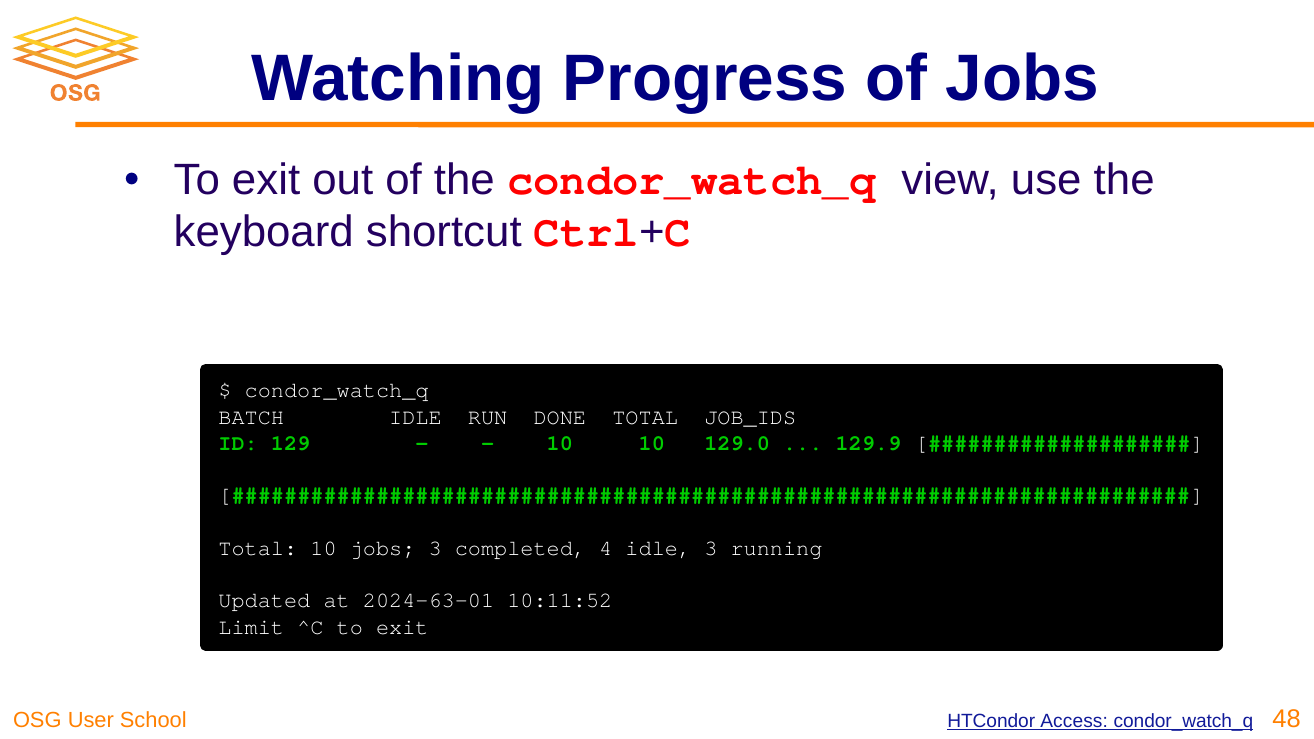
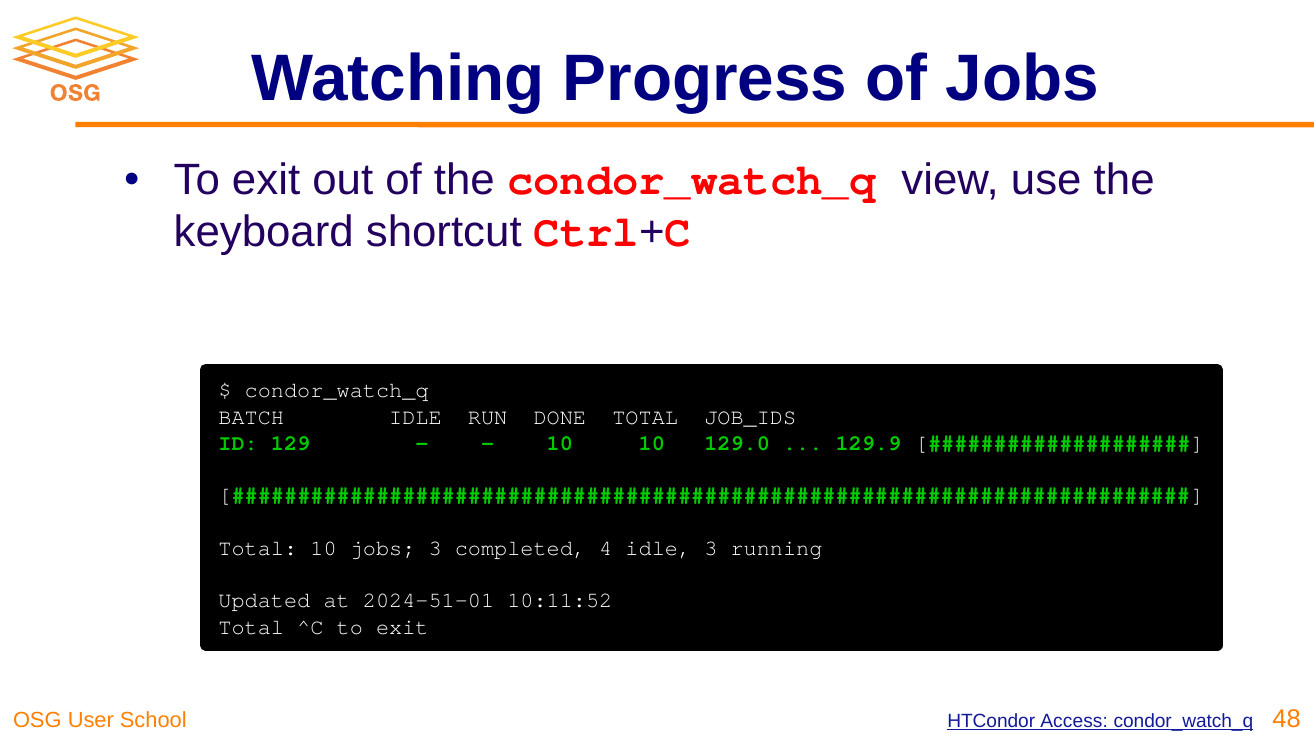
2024-63-01: 2024-63-01 -> 2024-51-01
Limit at (251, 627): Limit -> Total
